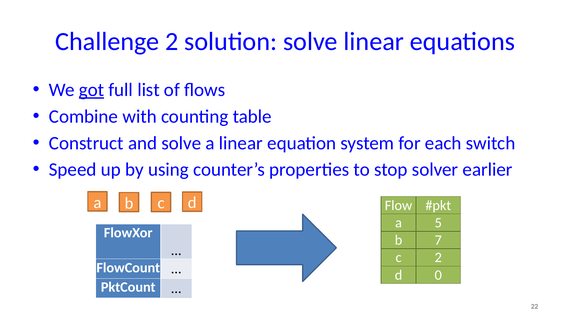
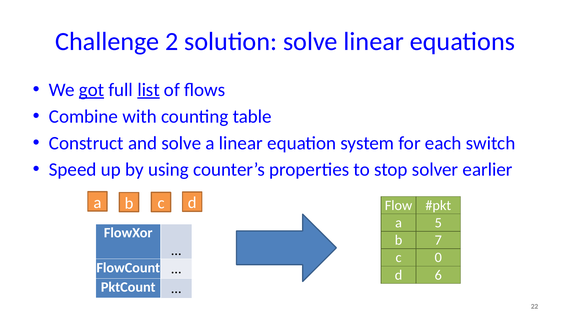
list underline: none -> present
c 2: 2 -> 0
0: 0 -> 6
